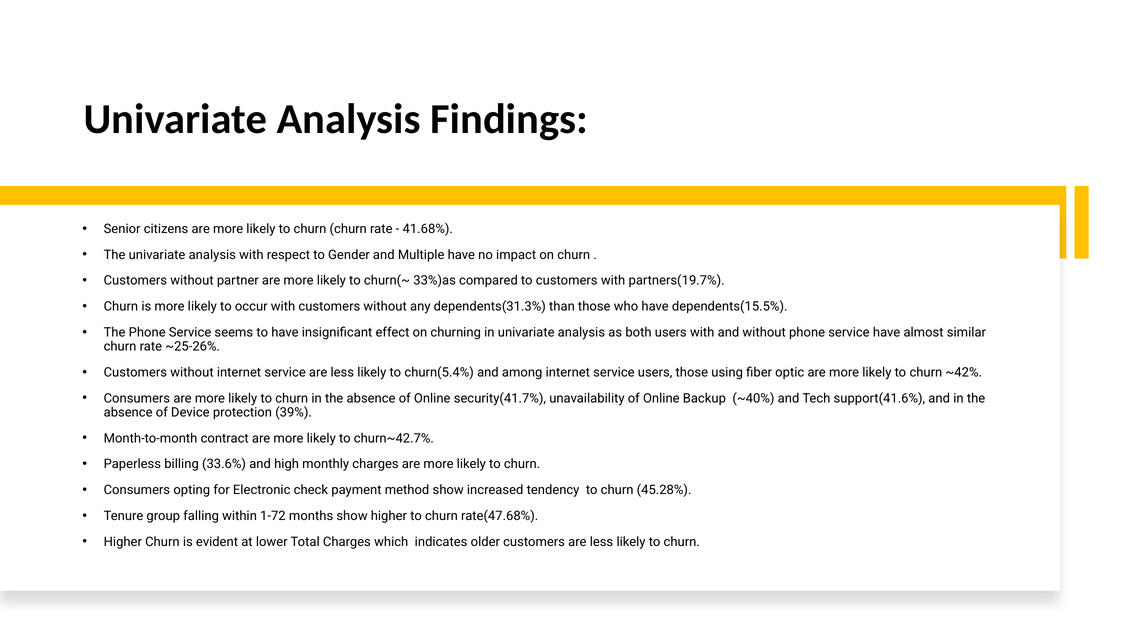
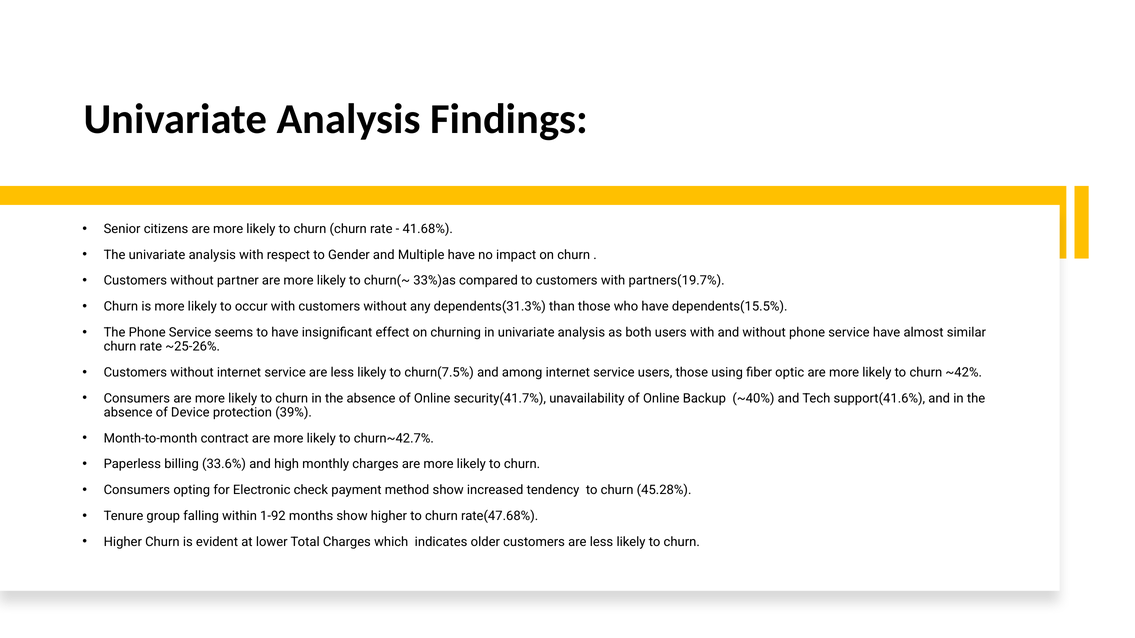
churn(5.4%: churn(5.4% -> churn(7.5%
1-72: 1-72 -> 1-92
